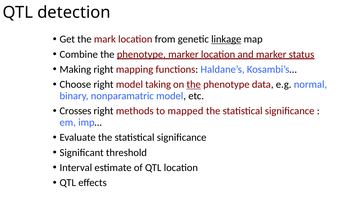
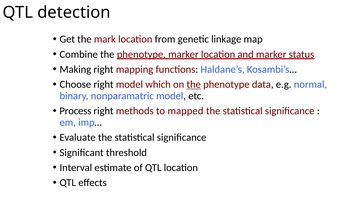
linkage underline: present -> none
taking: taking -> which
Crosses: Crosses -> Process
